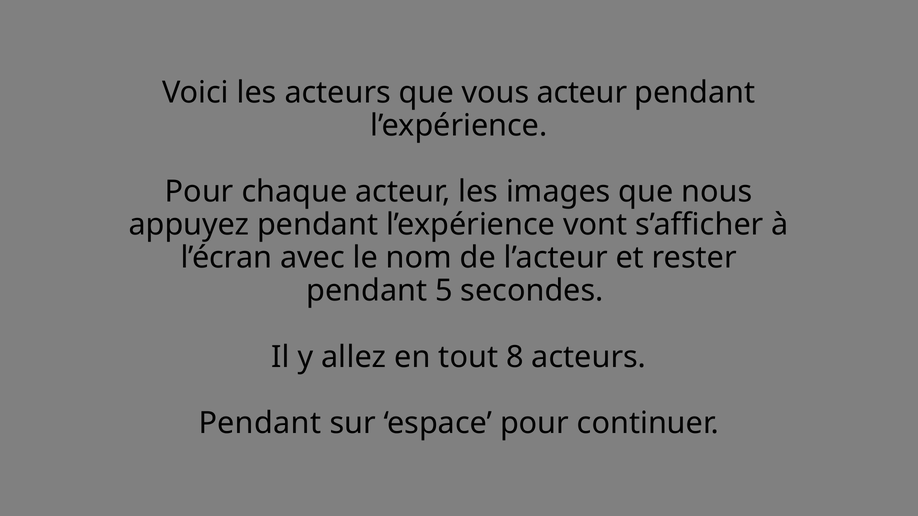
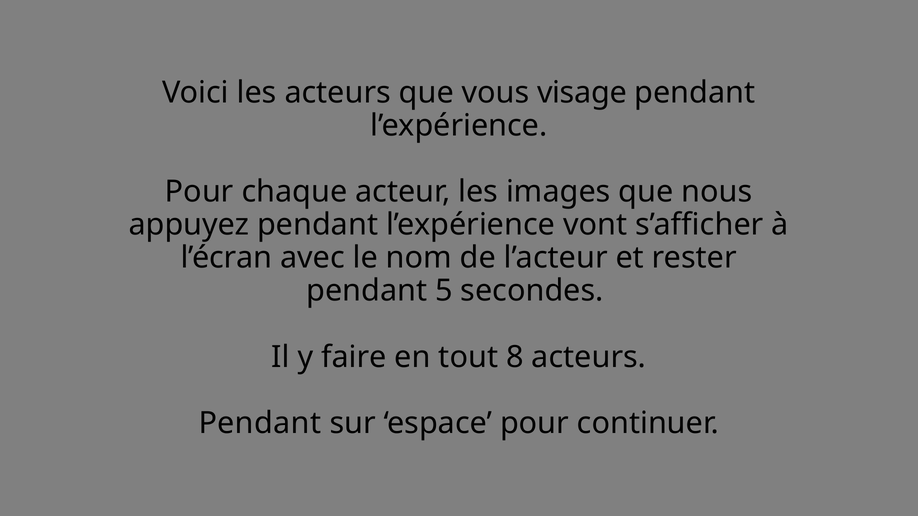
vous acteur: acteur -> visage
allez: allez -> faire
